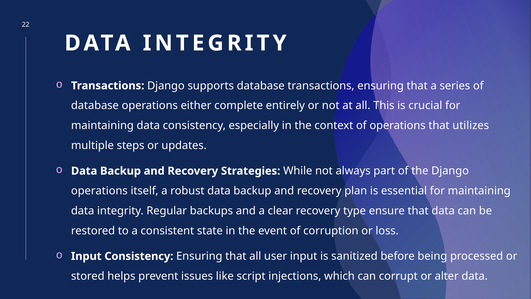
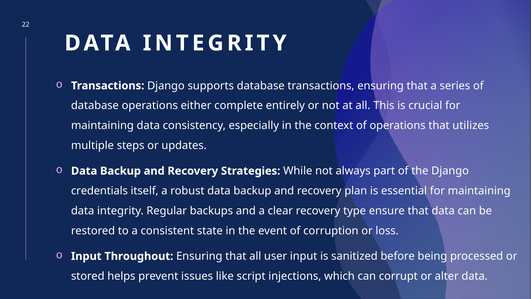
operations at (99, 191): operations -> credentials
Input Consistency: Consistency -> Throughout
